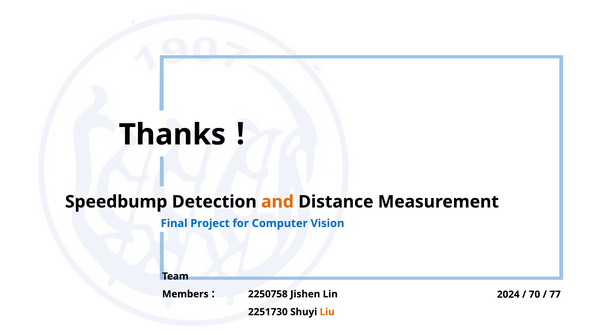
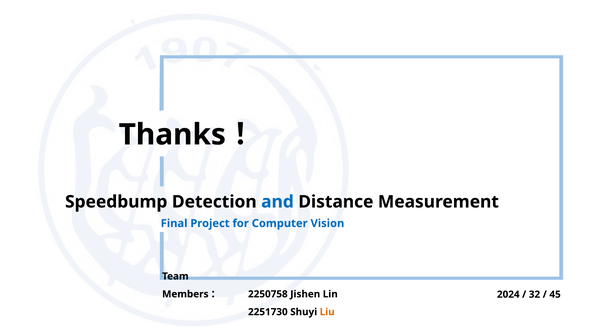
and colour: orange -> blue
70: 70 -> 32
77: 77 -> 45
